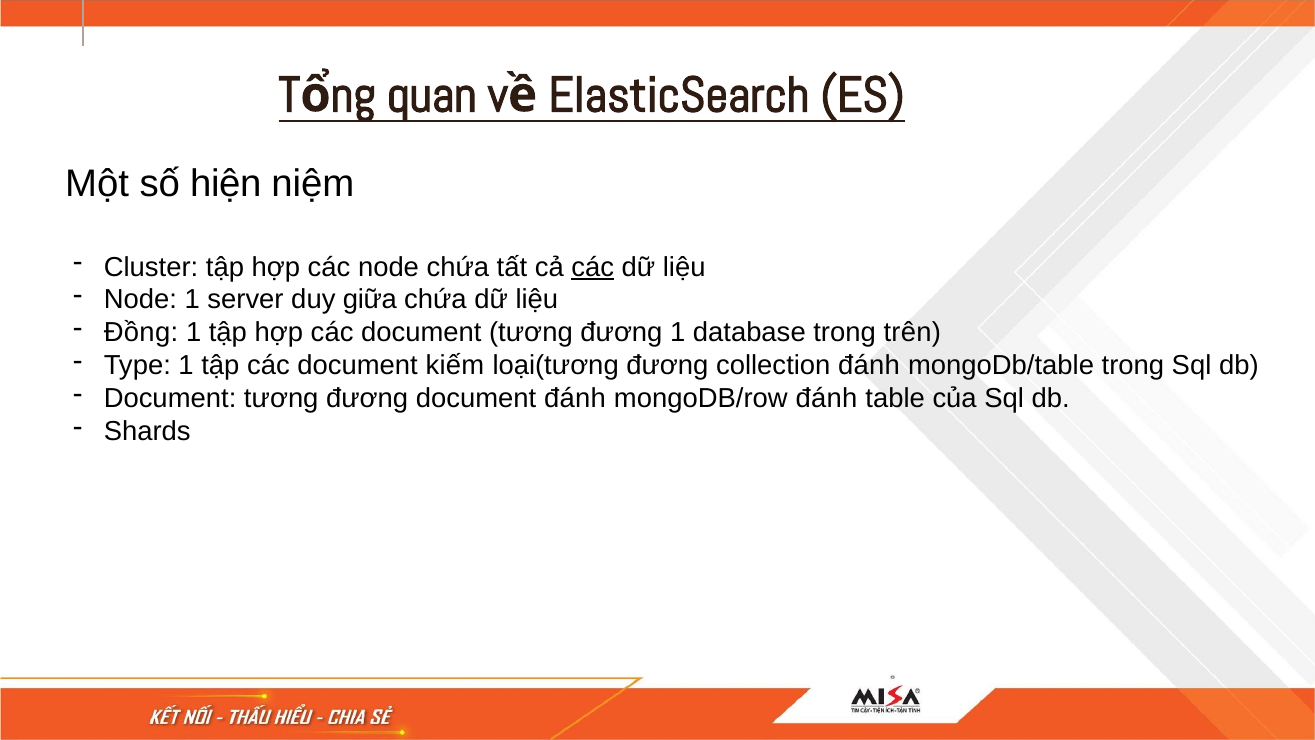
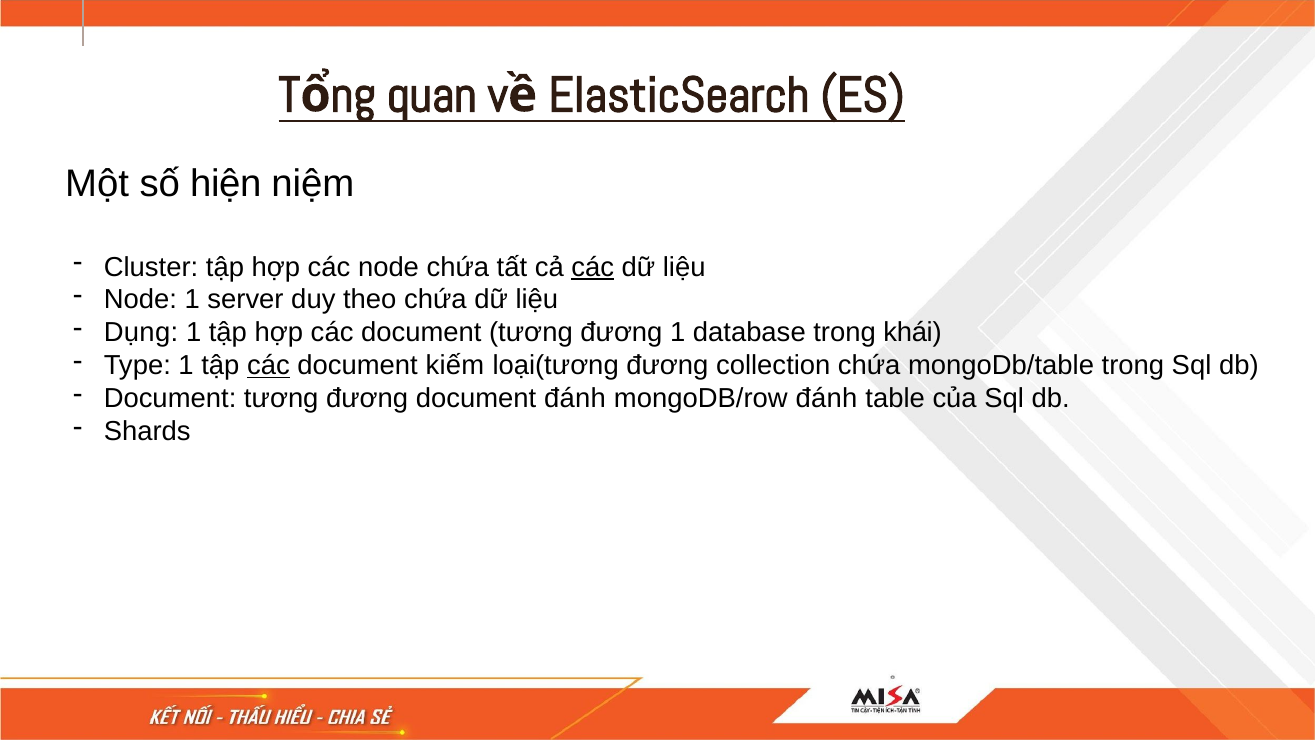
giữa: giữa -> theo
Đồng: Đồng -> Dụng
trên: trên -> khái
các at (268, 366) underline: none -> present
collection đánh: đánh -> chứa
